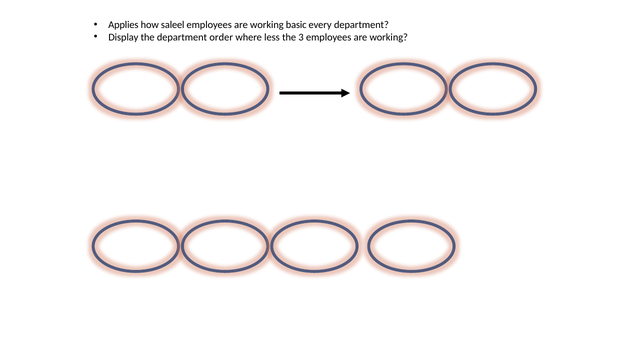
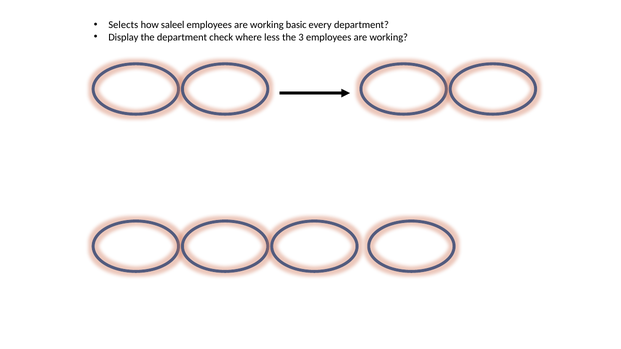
Applies: Applies -> Selects
order: order -> check
